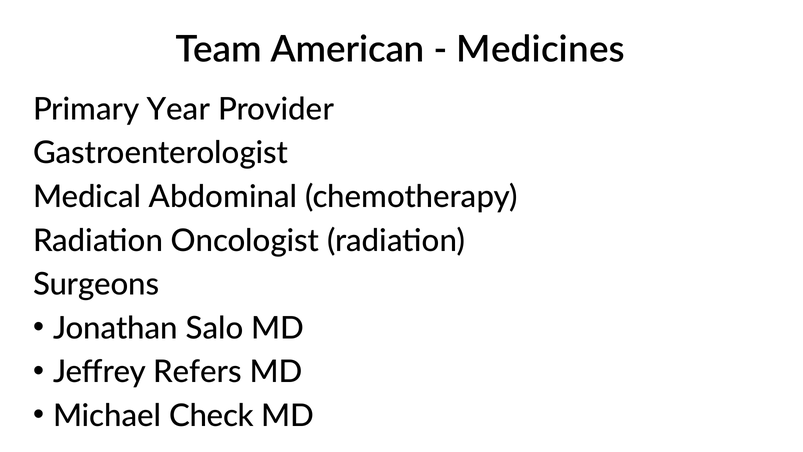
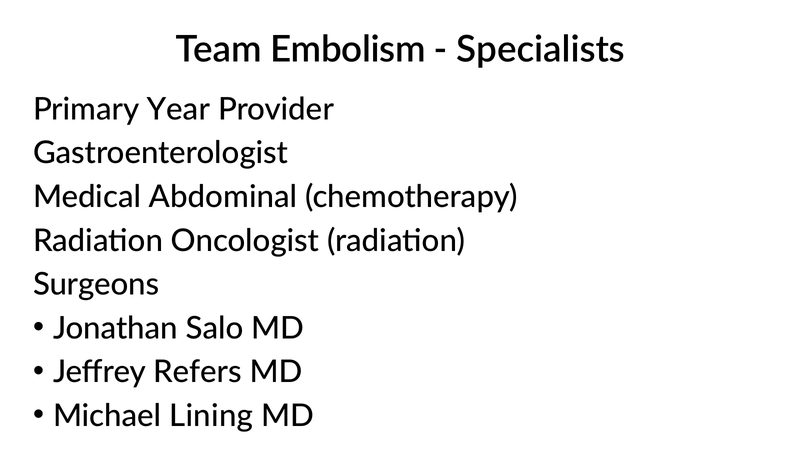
American: American -> Embolism
Medicines: Medicines -> Specialists
Check: Check -> Lining
